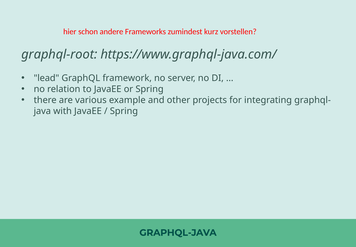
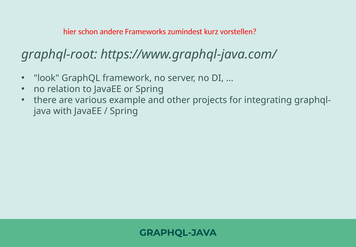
lead: lead -> look
